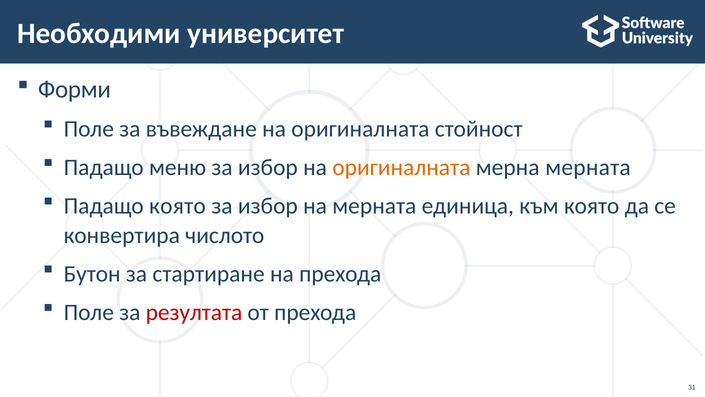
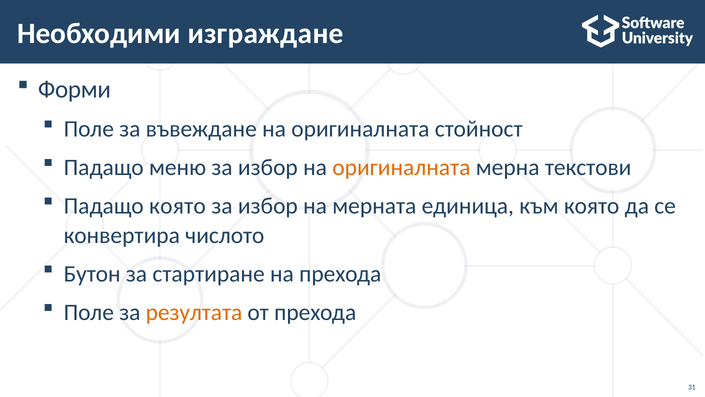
университет: университет -> изграждане
мерна мерната: мерната -> текстови
резултата colour: red -> orange
